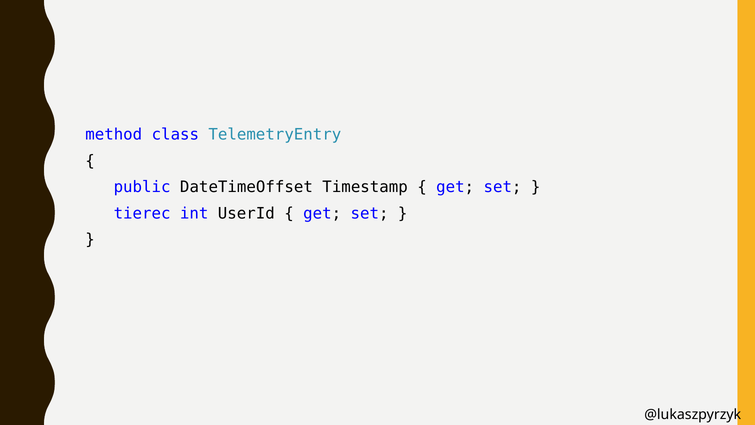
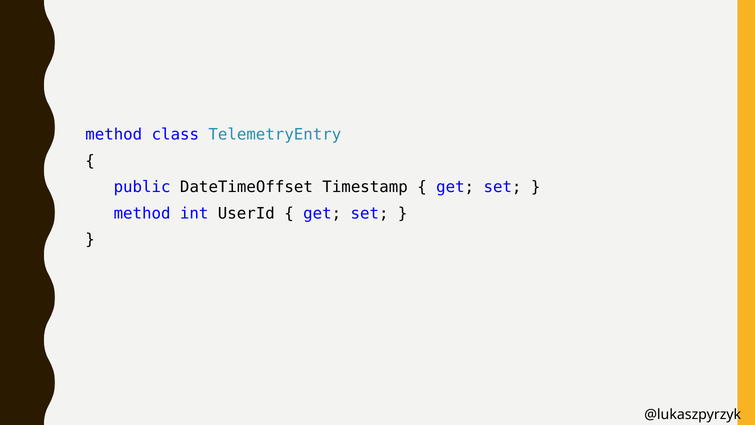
tierec at (142, 213): tierec -> method
